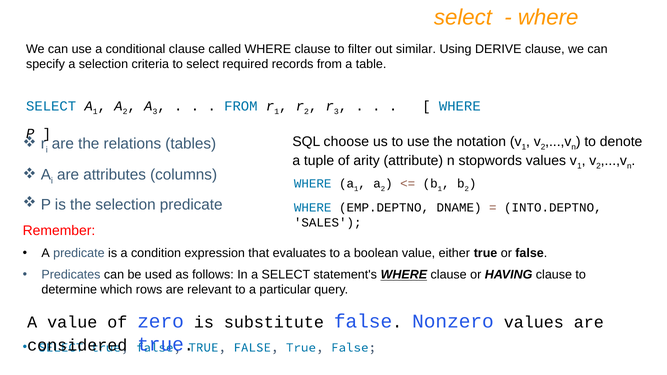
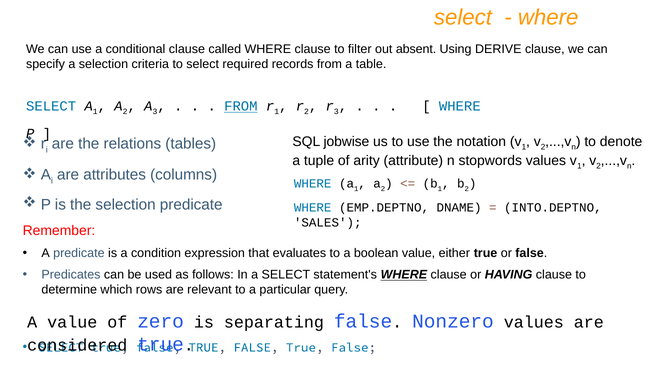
similar: similar -> absent
FROM at (241, 106) underline: none -> present
choose: choose -> jobwise
substitute: substitute -> separating
